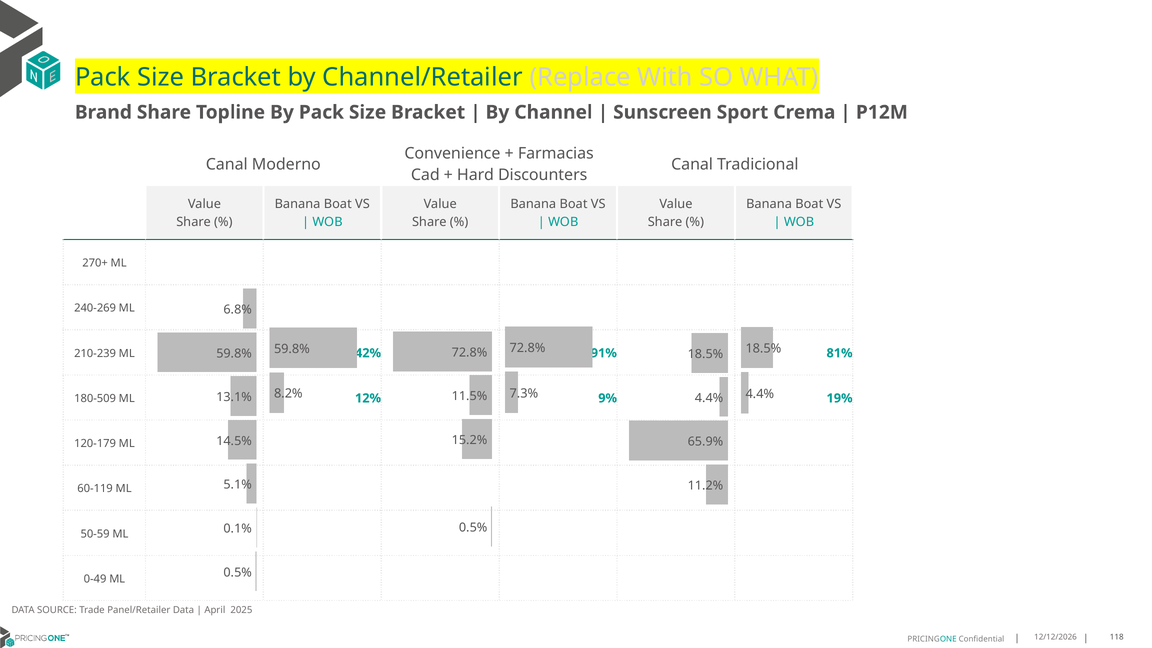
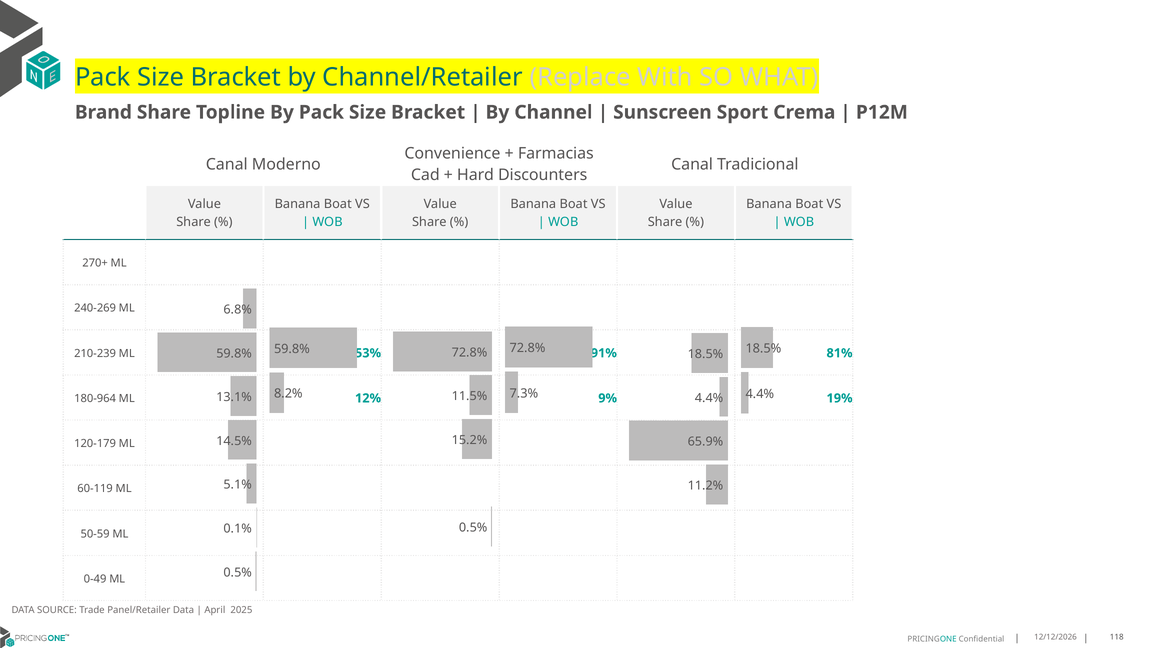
42%: 42% -> 53%
180-509: 180-509 -> 180-964
